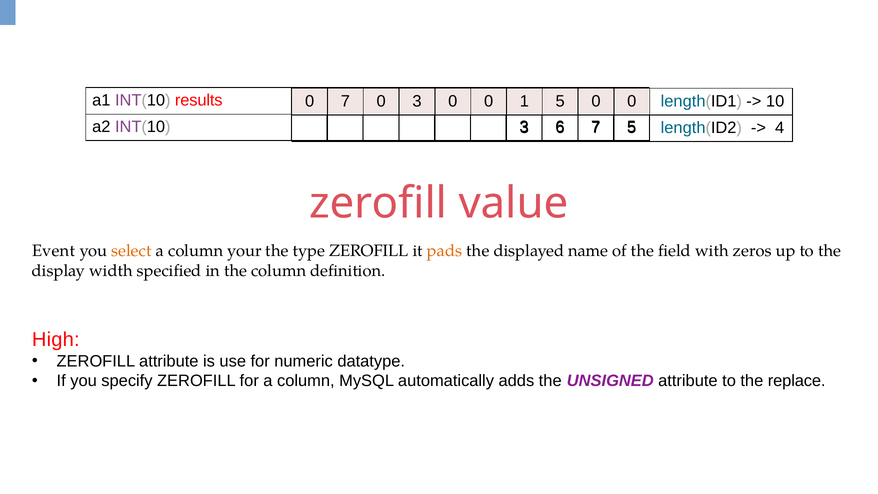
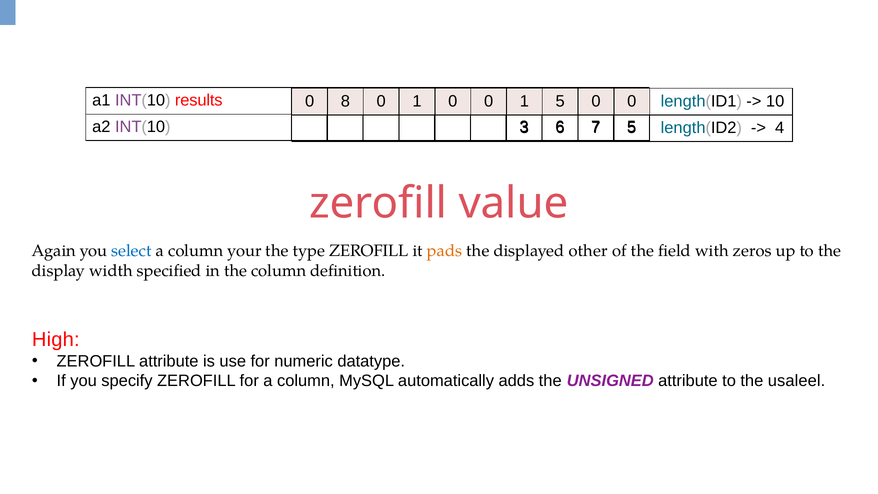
0 7: 7 -> 8
3 at (417, 101): 3 -> 1
Event: Event -> Again
select colour: orange -> blue
name: name -> other
replace: replace -> usaleel
